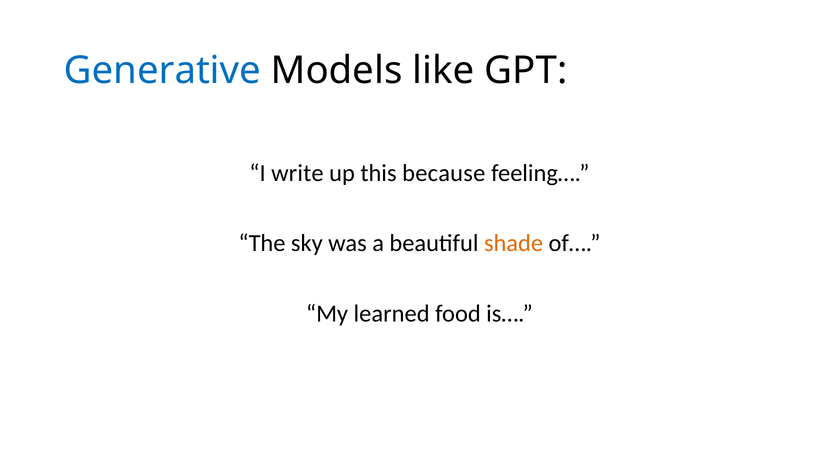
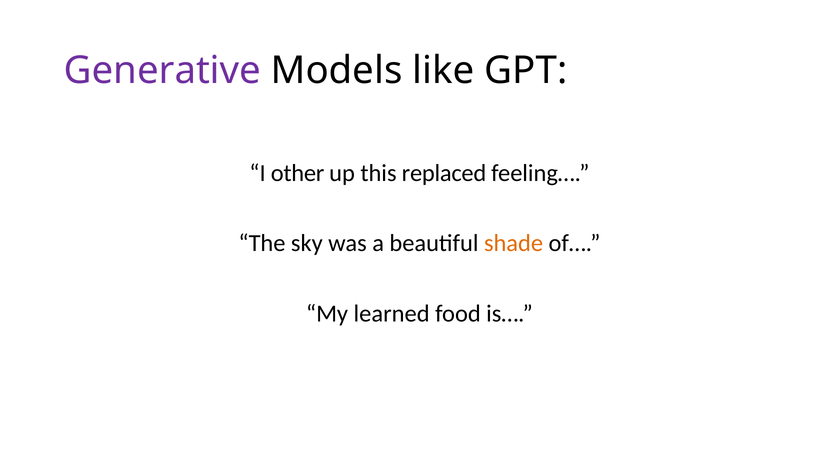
Generative colour: blue -> purple
write: write -> other
because: because -> replaced
